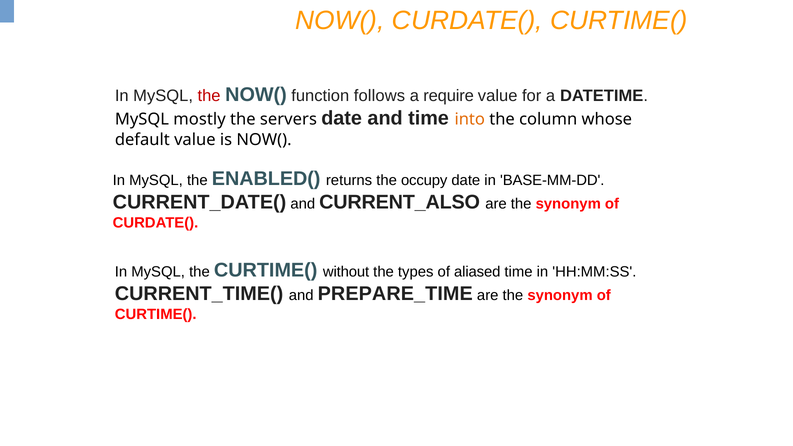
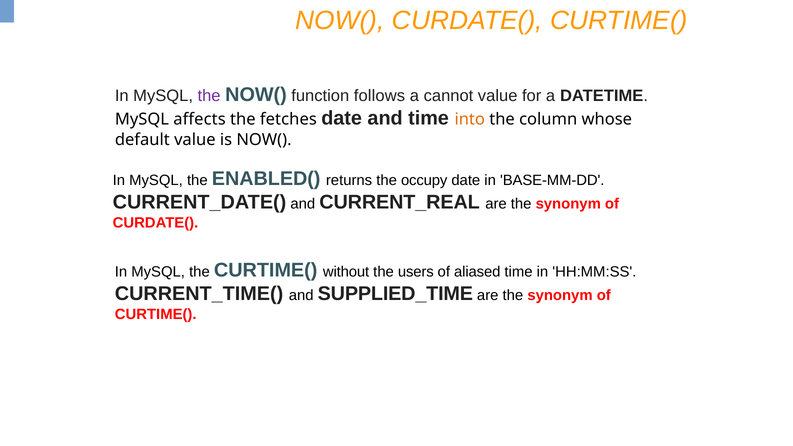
the at (209, 96) colour: red -> purple
require: require -> cannot
mostly: mostly -> affects
servers: servers -> fetches
CURRENT_ALSO: CURRENT_ALSO -> CURRENT_REAL
types: types -> users
PREPARE_TIME: PREPARE_TIME -> SUPPLIED_TIME
